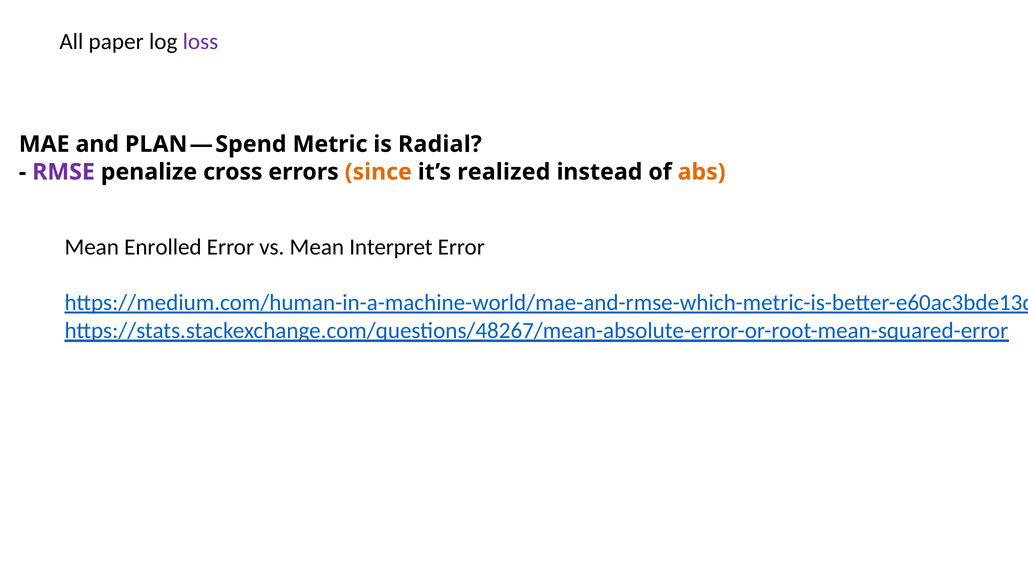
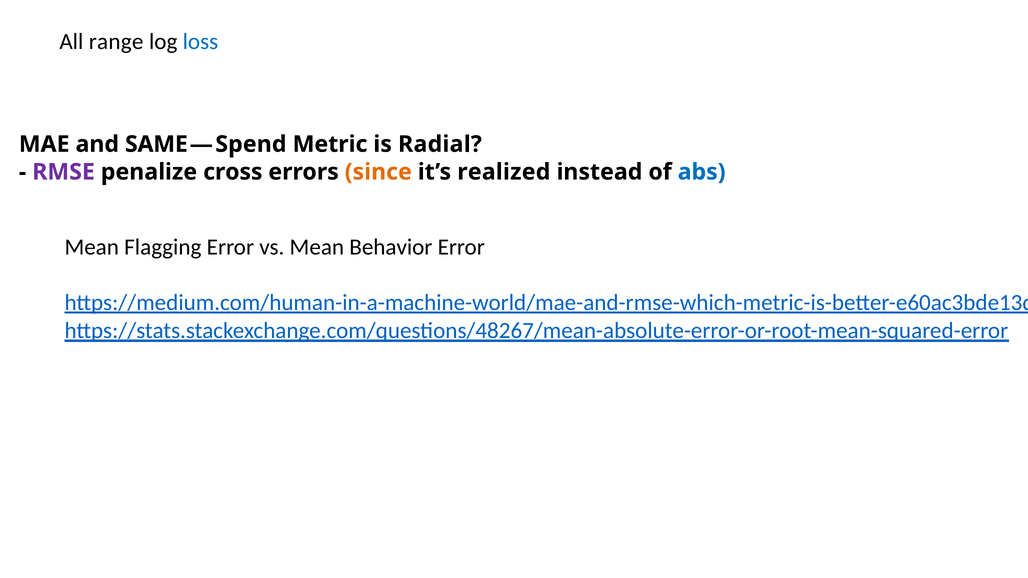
paper: paper -> range
loss colour: purple -> blue
PLAN: PLAN -> SAME
abs colour: orange -> blue
Enrolled: Enrolled -> Flagging
Interpret: Interpret -> Behavior
